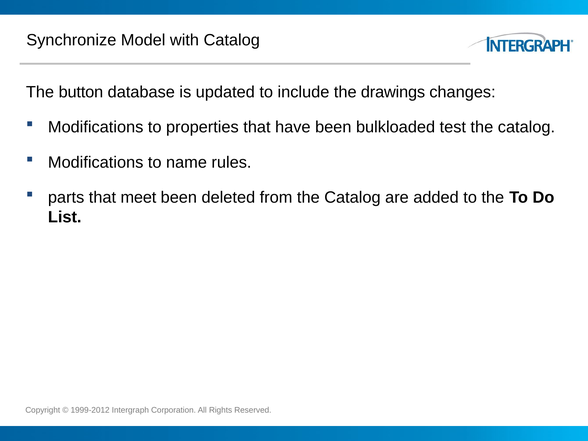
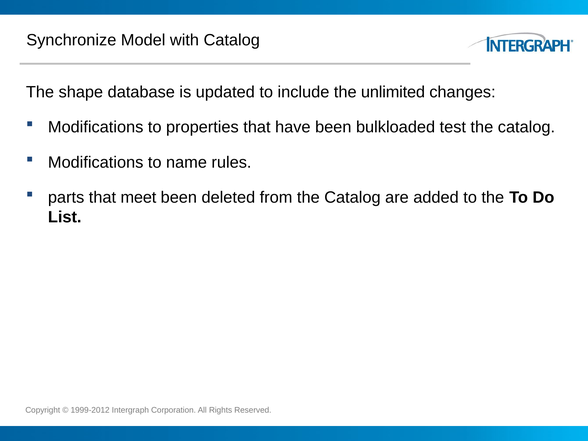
button: button -> shape
drawings: drawings -> unlimited
